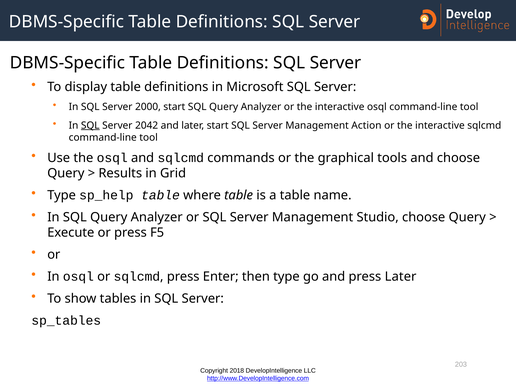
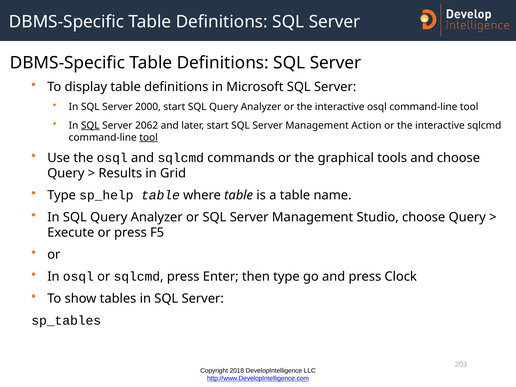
2042: 2042 -> 2062
tool at (149, 137) underline: none -> present
press Later: Later -> Clock
